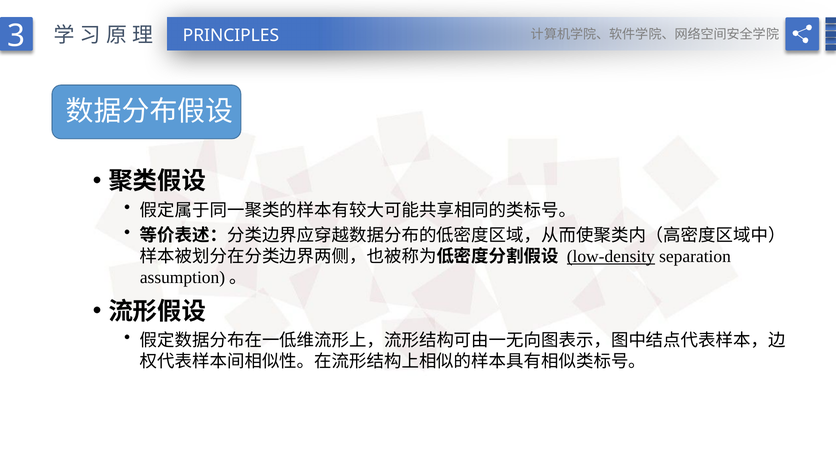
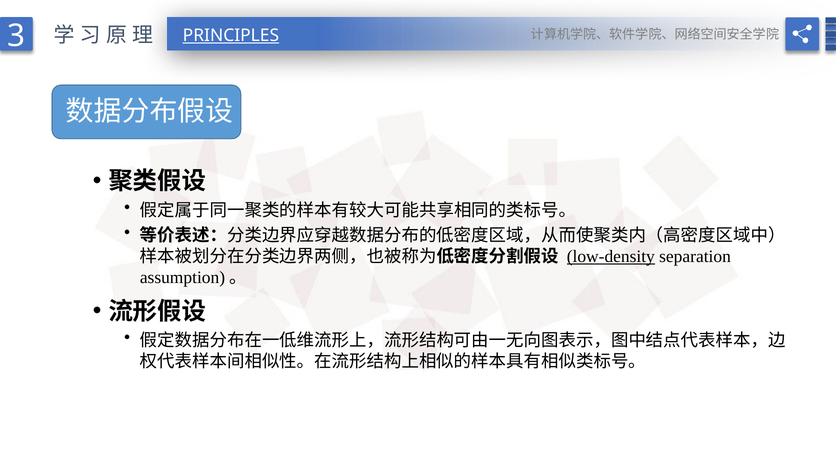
PRINCIPLES underline: none -> present
